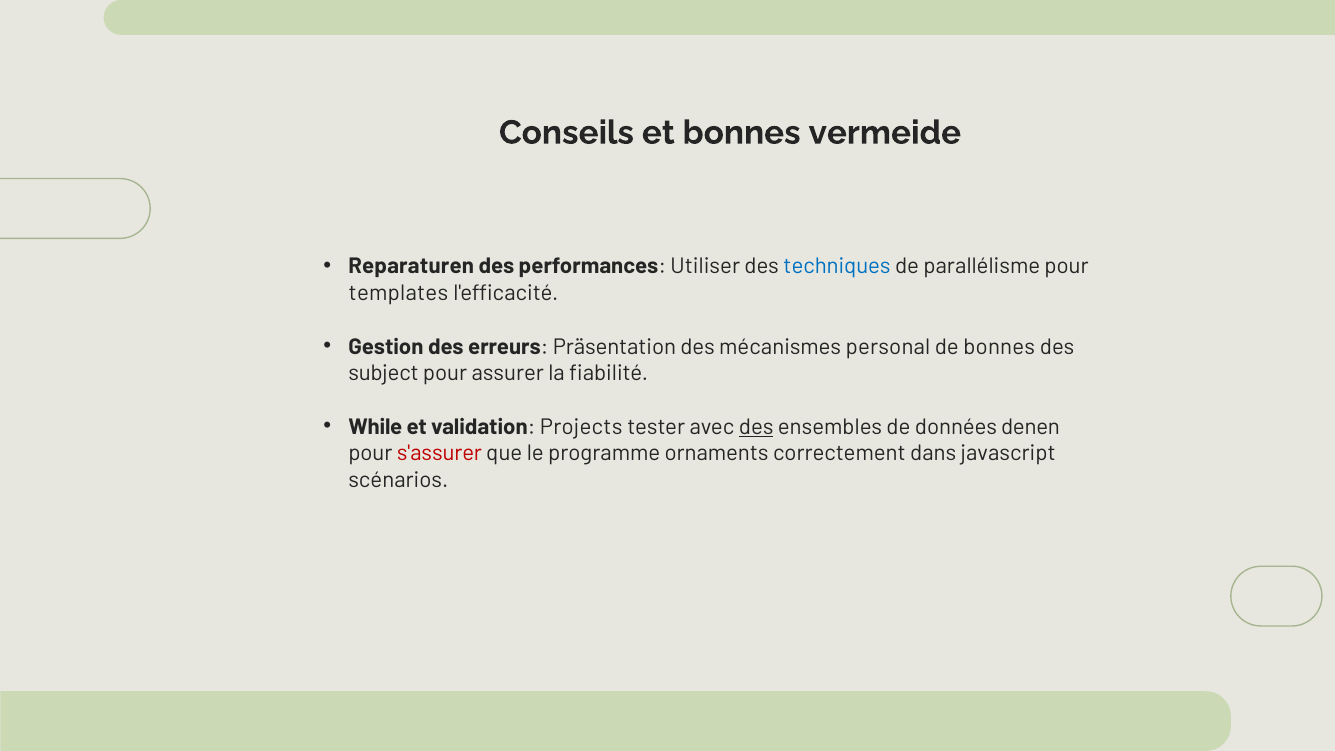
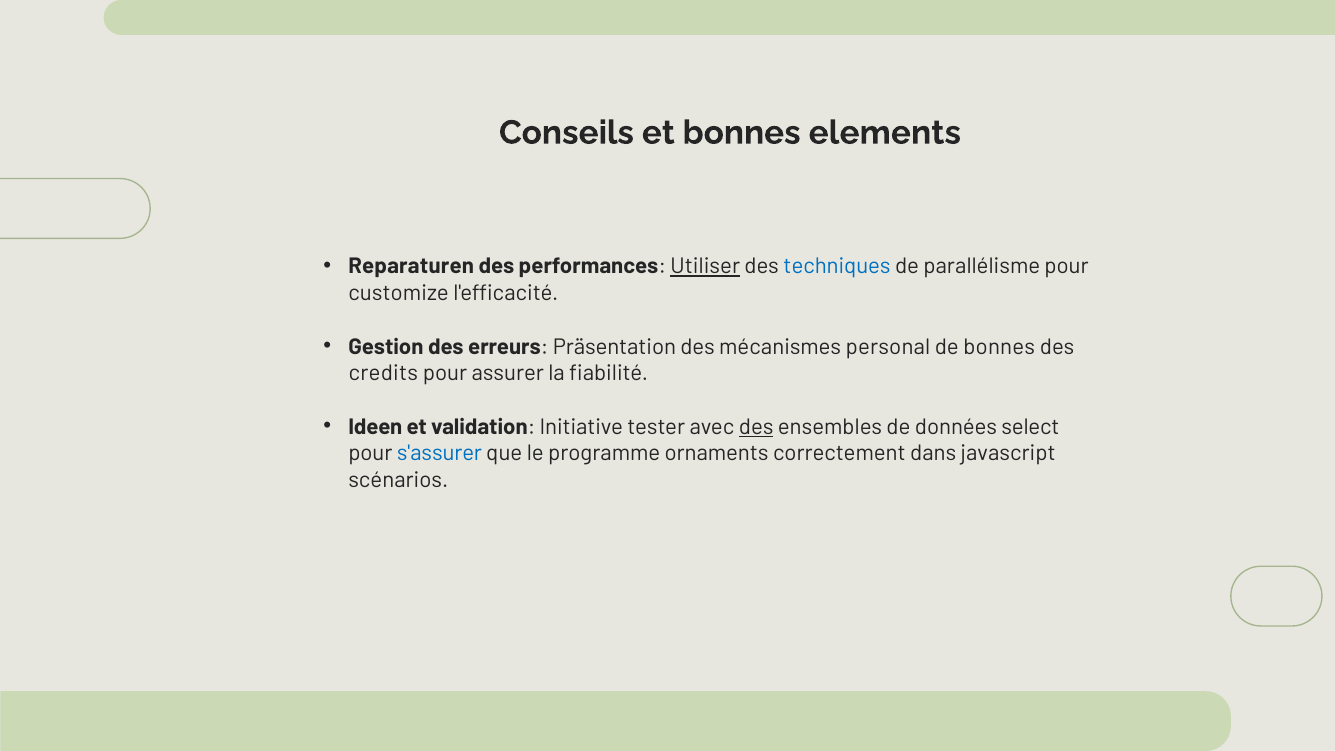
vermeide: vermeide -> elements
Utiliser underline: none -> present
templates: templates -> customize
subject: subject -> credits
While: While -> Ideen
Projects: Projects -> Initiative
denen: denen -> select
s'assurer colour: red -> blue
